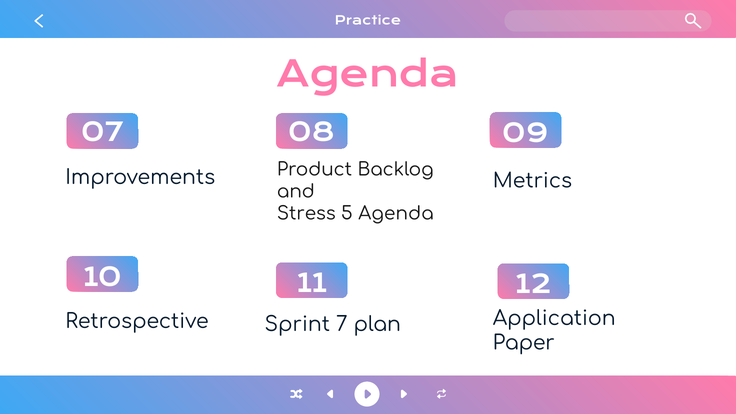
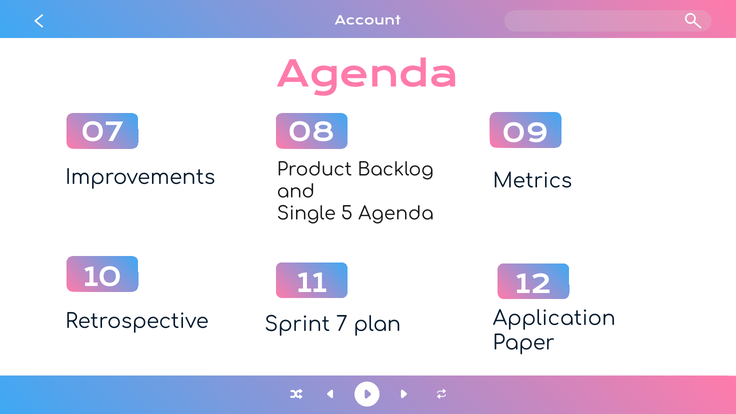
Practice: Practice -> Account
Stress: Stress -> Single
